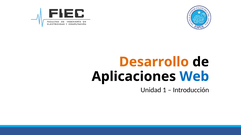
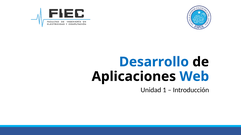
Desarrollo colour: orange -> blue
